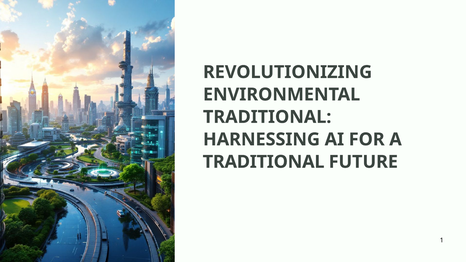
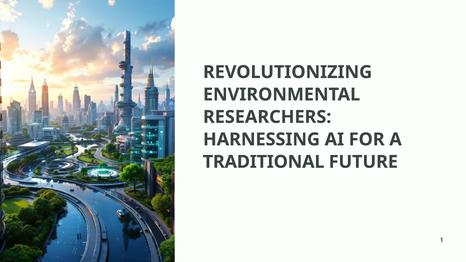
TRADITIONAL at (267, 117): TRADITIONAL -> RESEARCHERS
